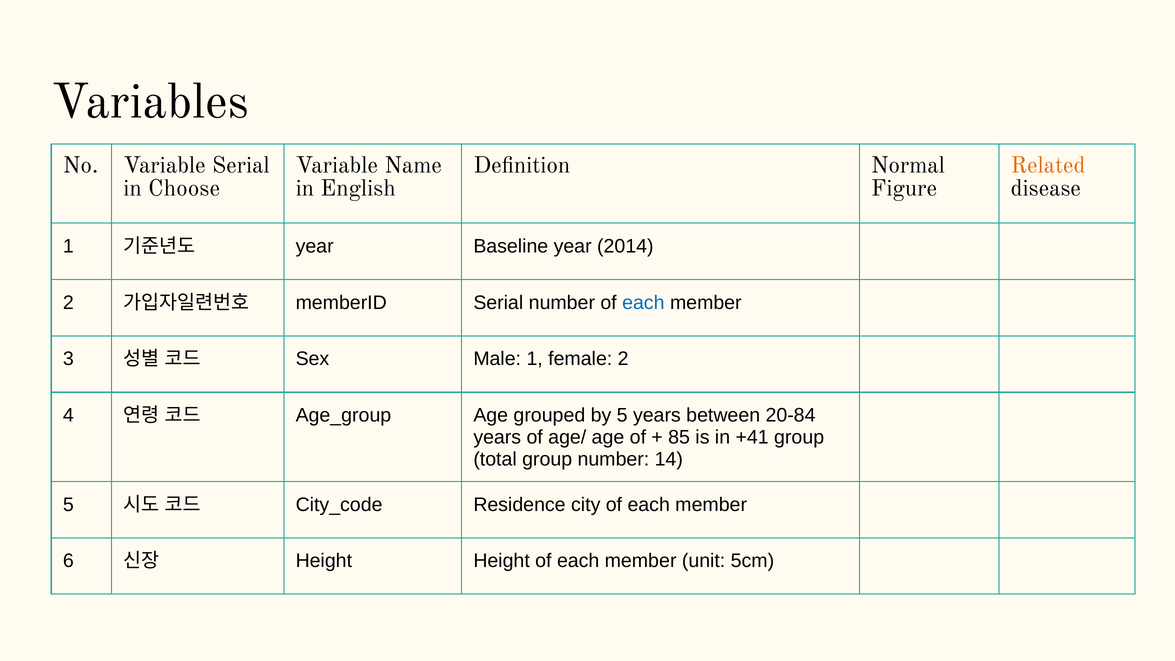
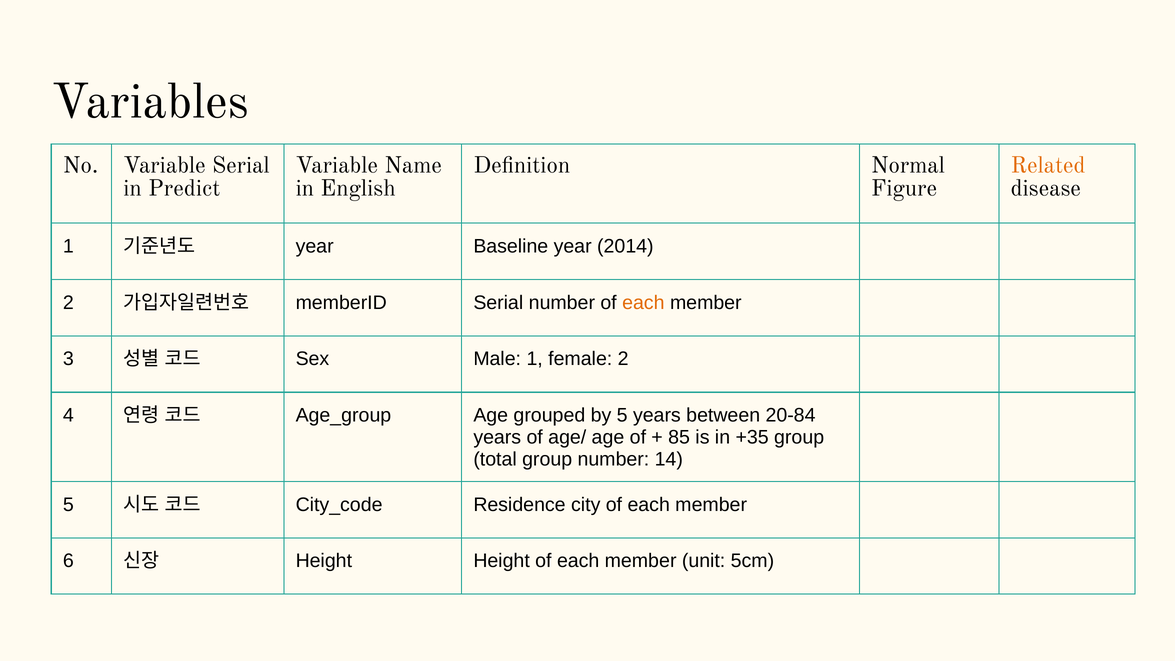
Choose: Choose -> Predict
each at (643, 303) colour: blue -> orange
+41: +41 -> +35
